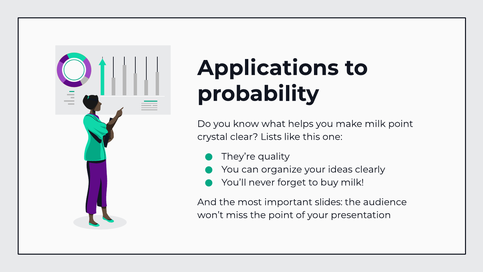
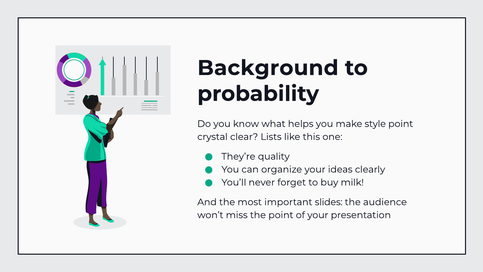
Applications: Applications -> Background
make milk: milk -> style
